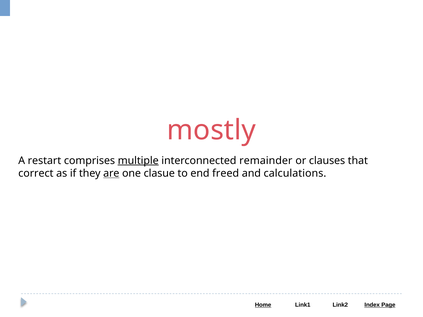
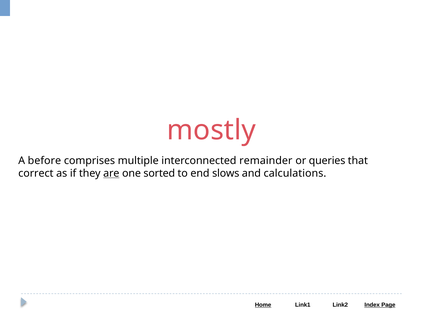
restart: restart -> before
multiple underline: present -> none
clauses: clauses -> queries
clasue: clasue -> sorted
freed: freed -> slows
